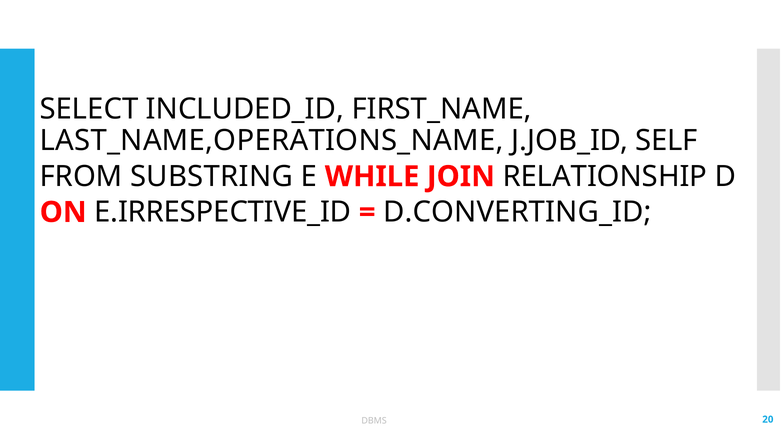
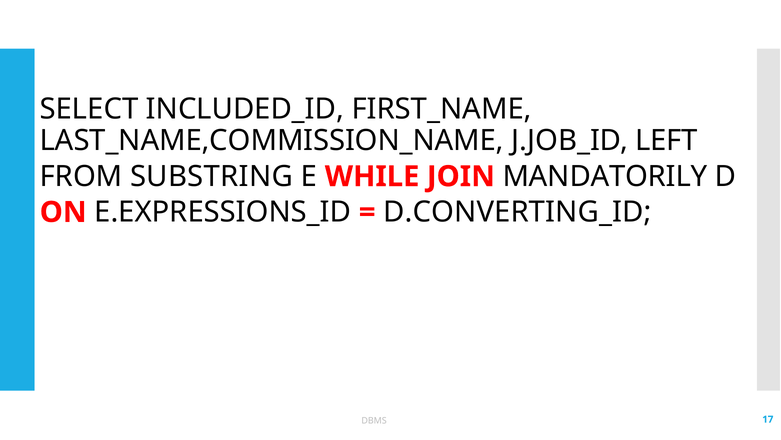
LAST_NAME,OPERATIONS_NAME: LAST_NAME,OPERATIONS_NAME -> LAST_NAME,COMMISSION_NAME
SELF: SELF -> LEFT
RELATIONSHIP: RELATIONSHIP -> MANDATORILY
E.IRRESPECTIVE_ID: E.IRRESPECTIVE_ID -> E.EXPRESSIONS_ID
20: 20 -> 17
